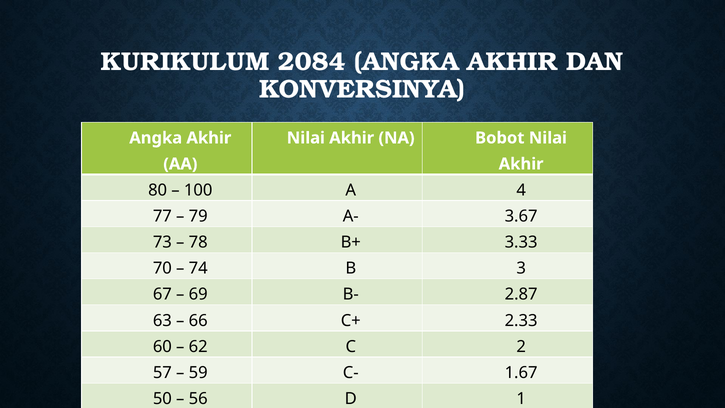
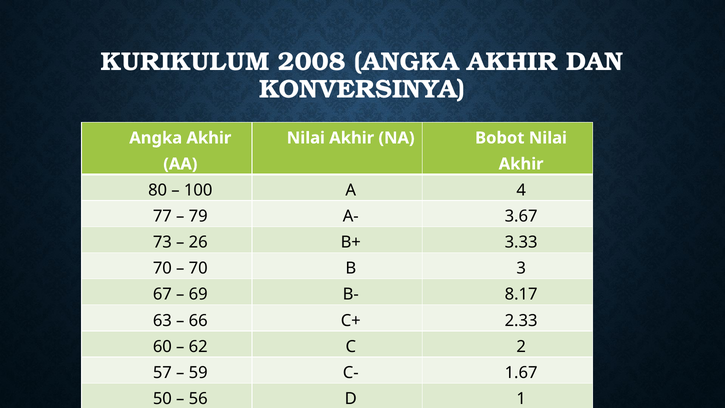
2084: 2084 -> 2008
78: 78 -> 26
74 at (198, 268): 74 -> 70
2.87: 2.87 -> 8.17
